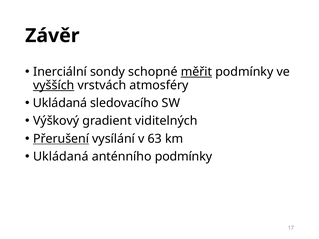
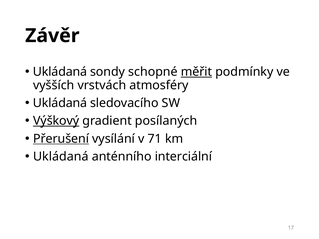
Inerciální at (60, 72): Inerciální -> Ukládaná
vyšších underline: present -> none
Výškový underline: none -> present
viditelných: viditelných -> posílaných
63: 63 -> 71
anténního podmínky: podmínky -> interciální
